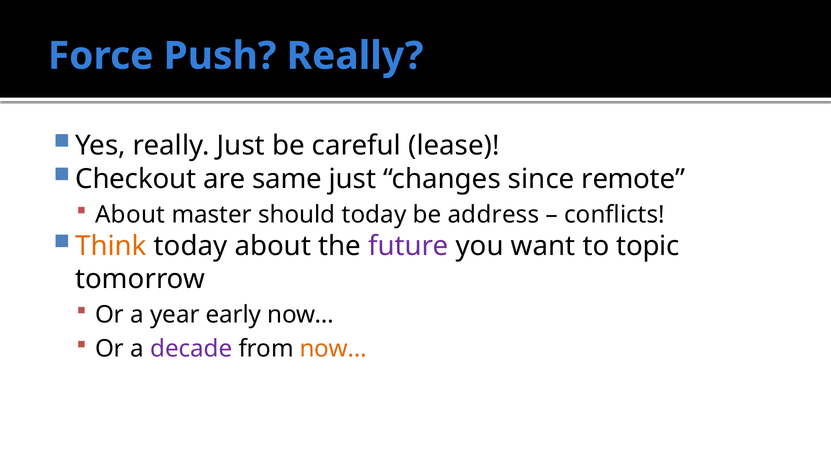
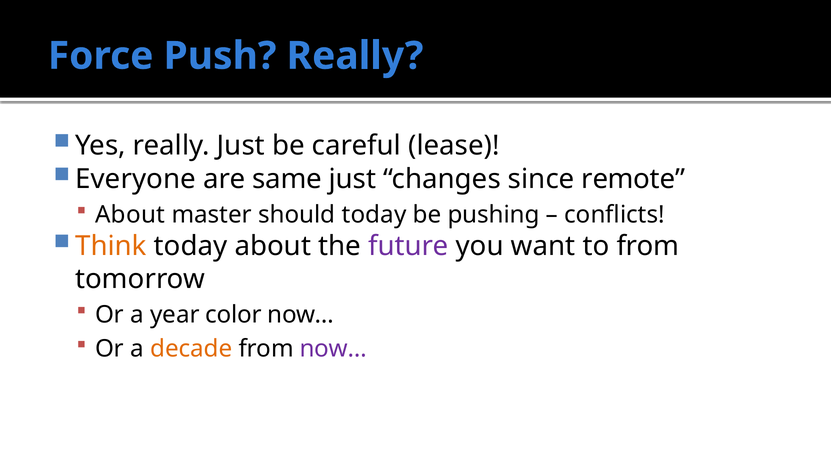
Checkout: Checkout -> Everyone
address: address -> pushing
to topic: topic -> from
early: early -> color
decade colour: purple -> orange
now… at (333, 349) colour: orange -> purple
